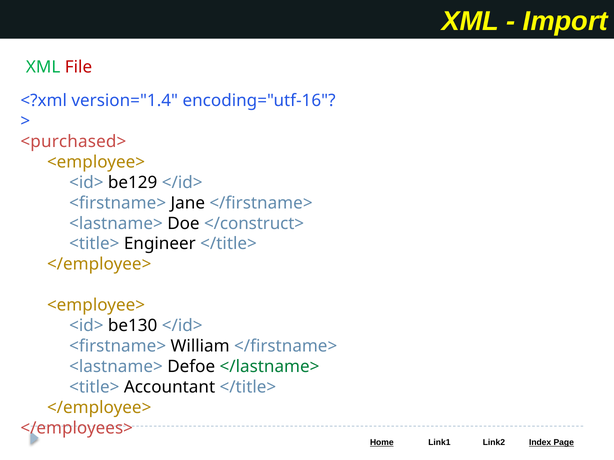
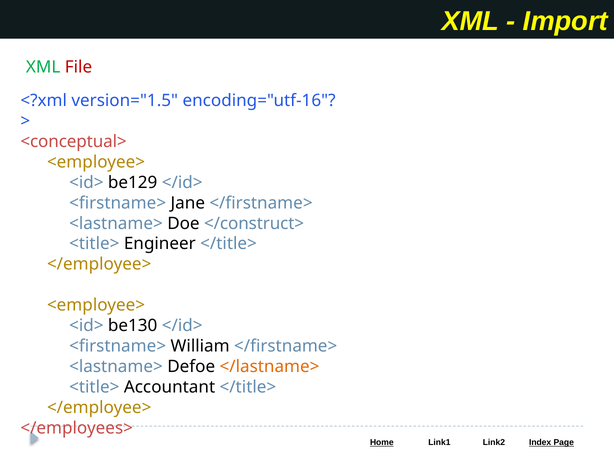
version="1.4: version="1.4 -> version="1.5
<purchased>: <purchased> -> <conceptual>
</lastname> colour: green -> orange
